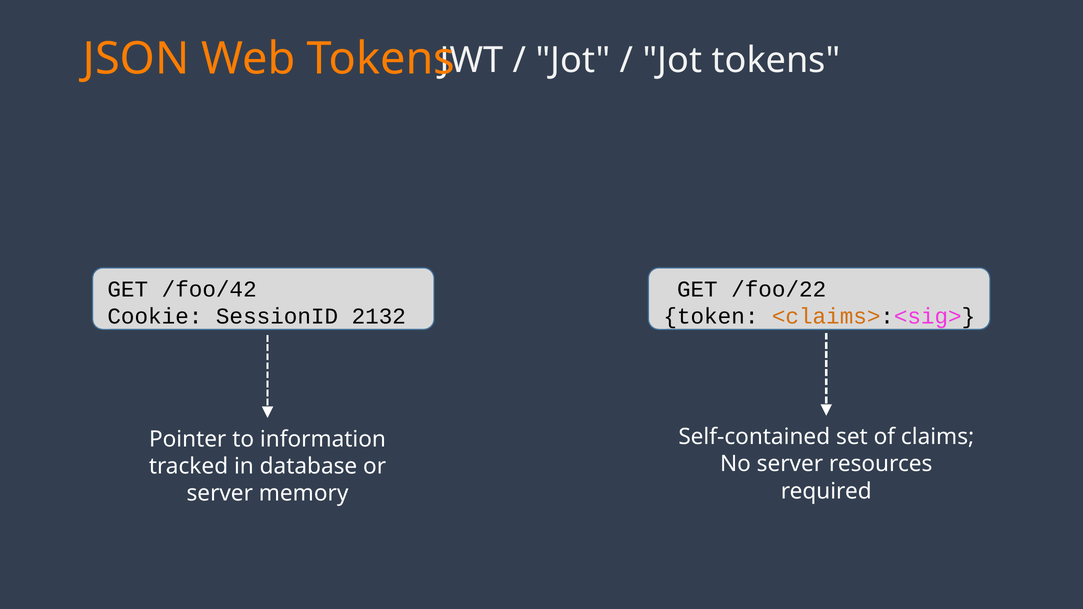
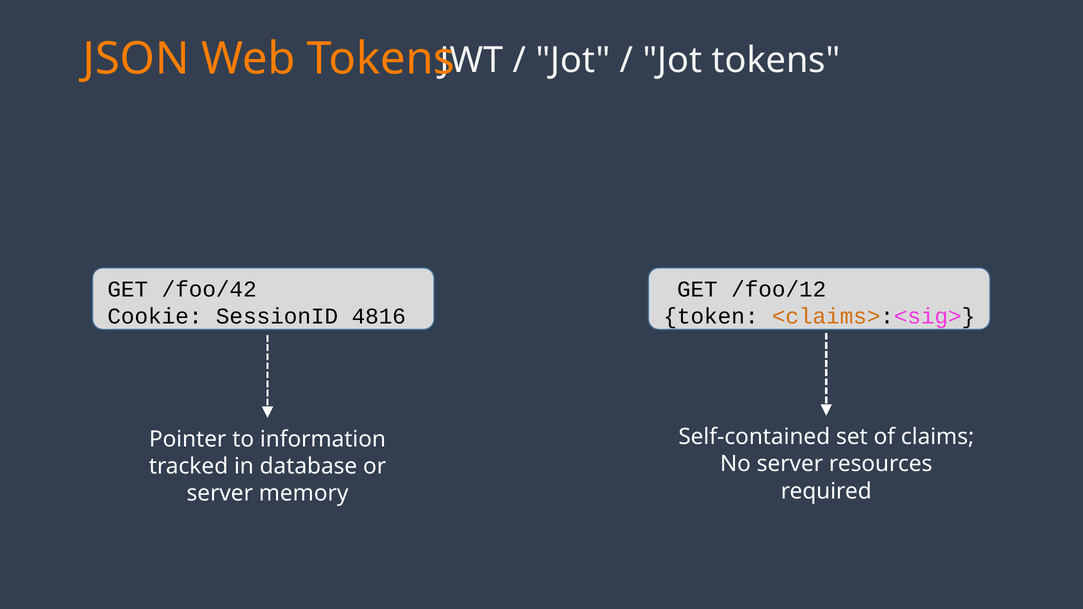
/foo/22: /foo/22 -> /foo/12
2132: 2132 -> 4816
